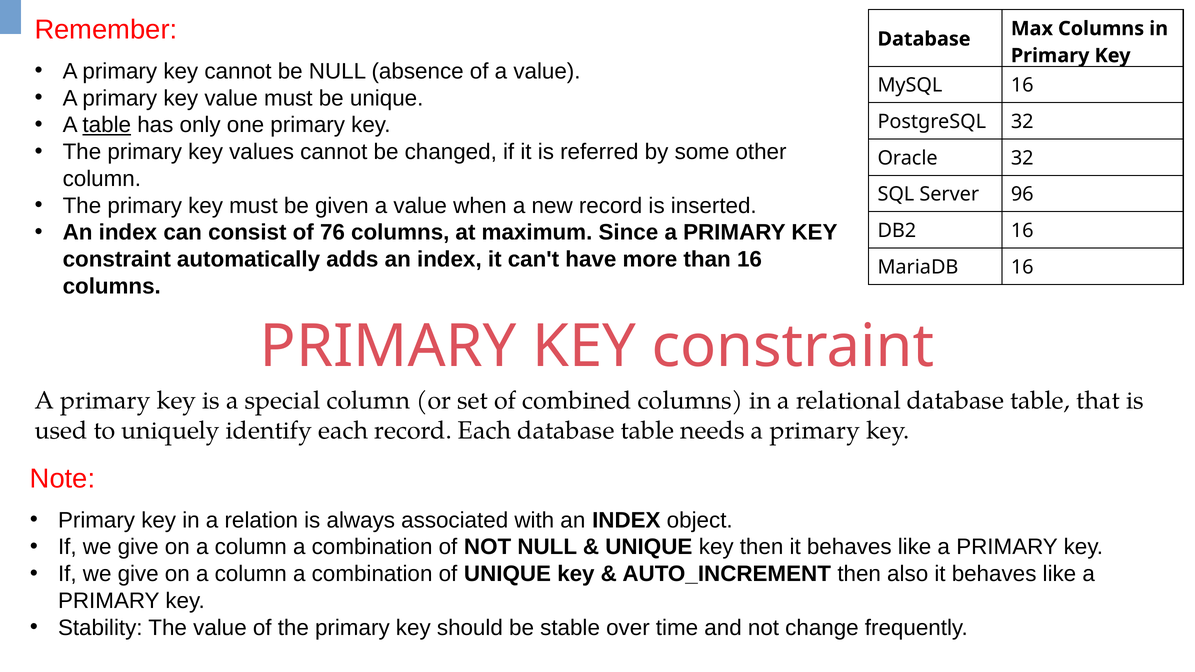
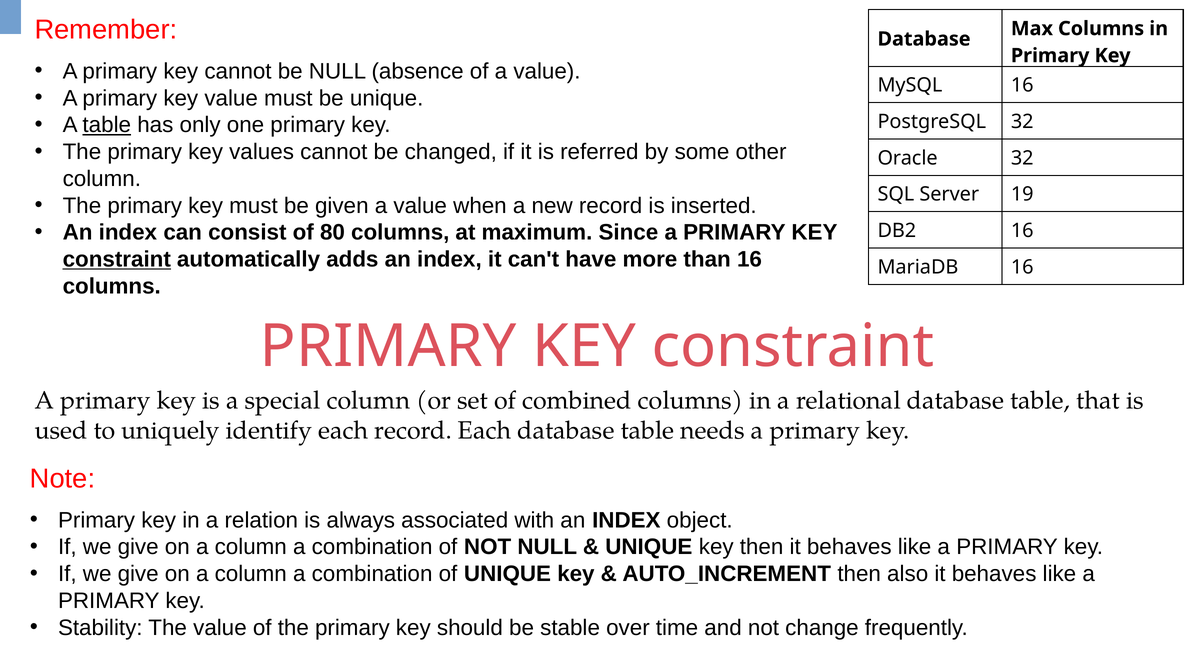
96: 96 -> 19
76: 76 -> 80
constraint at (117, 259) underline: none -> present
